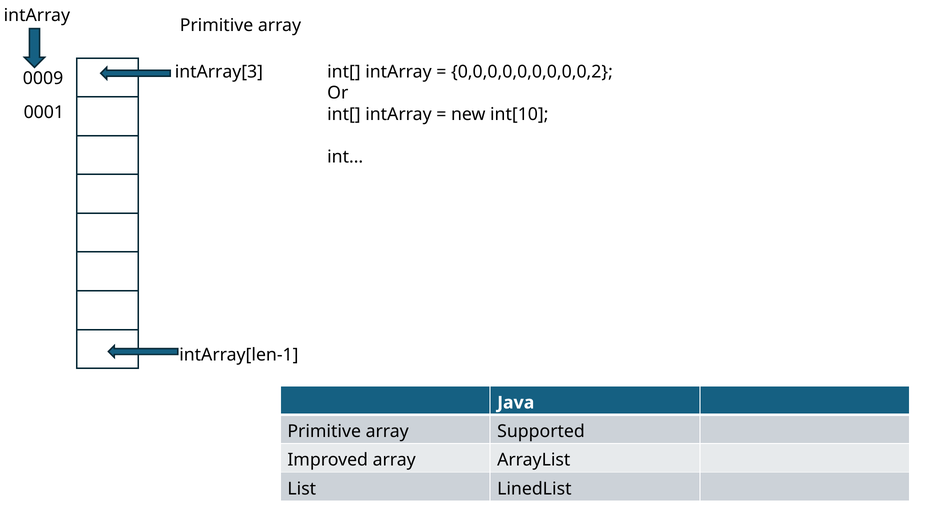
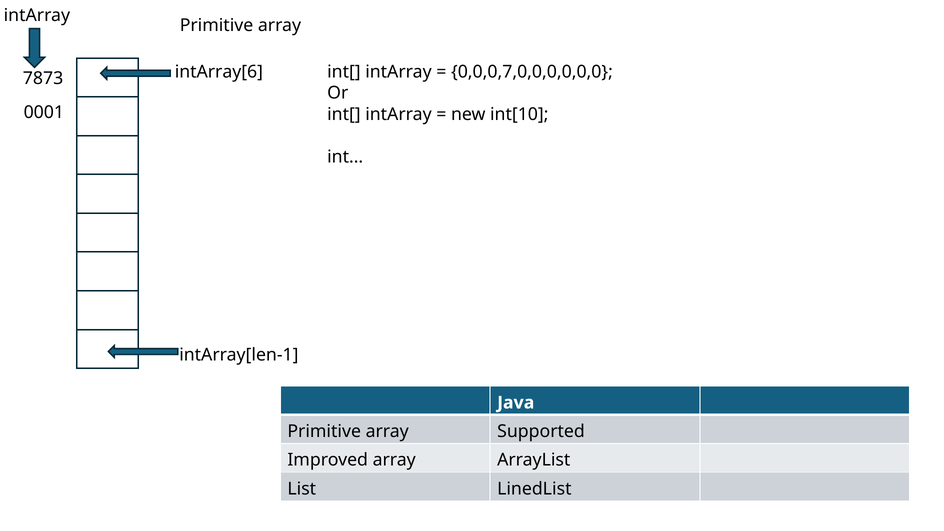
intArray[3: intArray[3 -> intArray[6
0,0,0,0,0,0,0,0,0,2: 0,0,0,0,0,0,0,0,0,2 -> 0,0,0,7,0,0,0,0,0,0
0009: 0009 -> 7873
